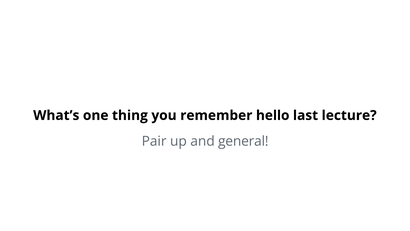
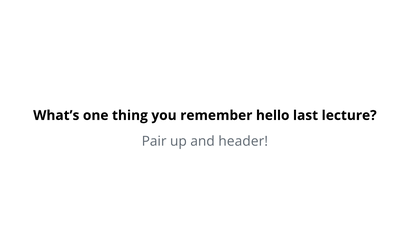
general: general -> header
